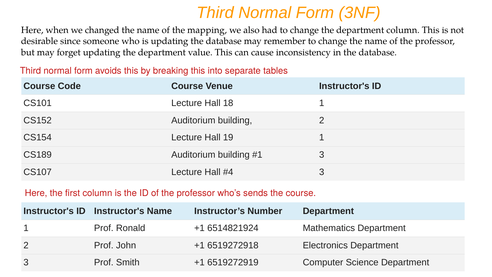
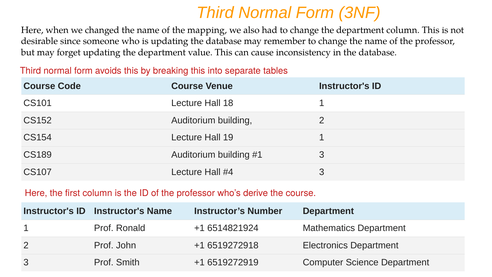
sends: sends -> derive
